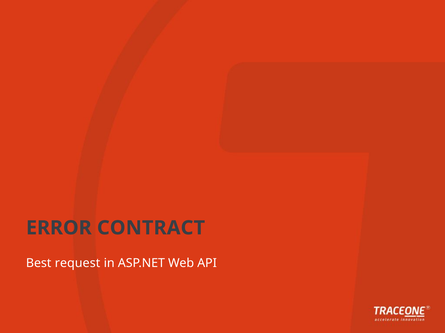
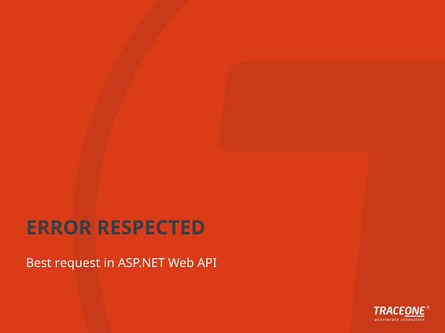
CONTRACT: CONTRACT -> RESPECTED
